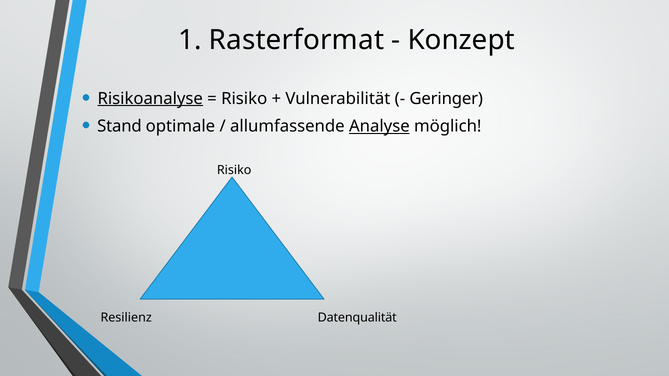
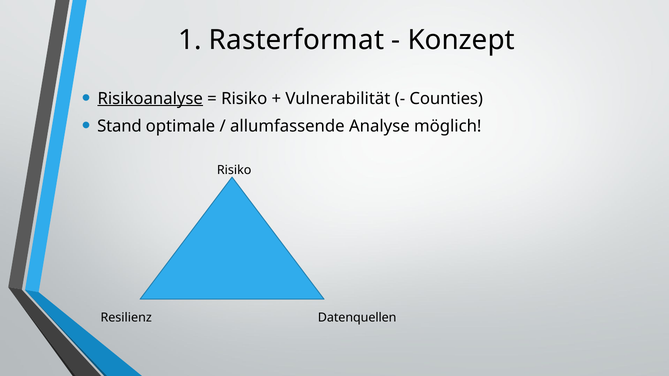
Geringer: Geringer -> Counties
Analyse underline: present -> none
Datenqualität: Datenqualität -> Datenquellen
